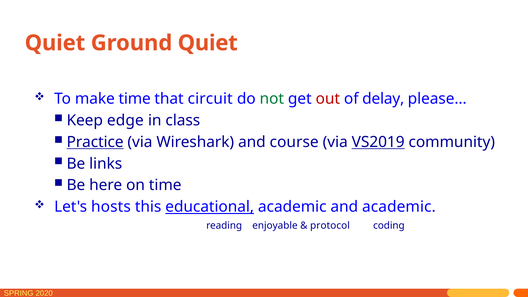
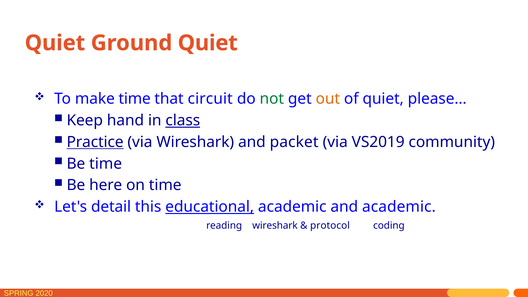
out colour: red -> orange
of delay: delay -> quiet
edge: edge -> hand
class underline: none -> present
course: course -> packet
VS2019 underline: present -> none
Be links: links -> time
hosts: hosts -> detail
reading enjoyable: enjoyable -> wireshark
